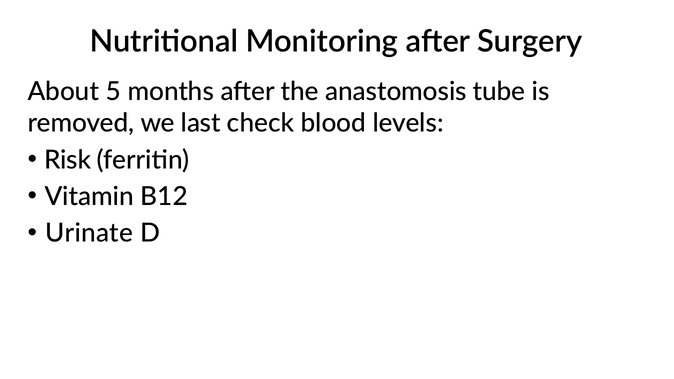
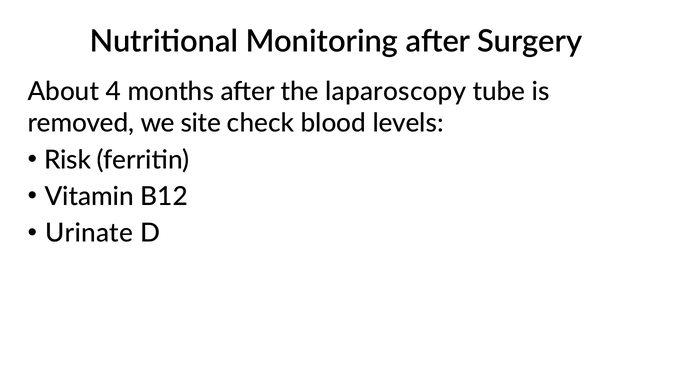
5: 5 -> 4
anastomosis: anastomosis -> laparoscopy
last: last -> site
